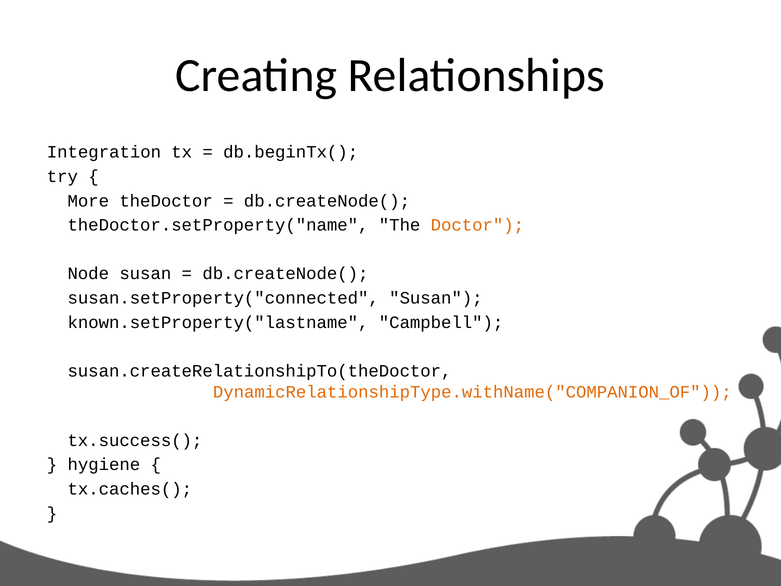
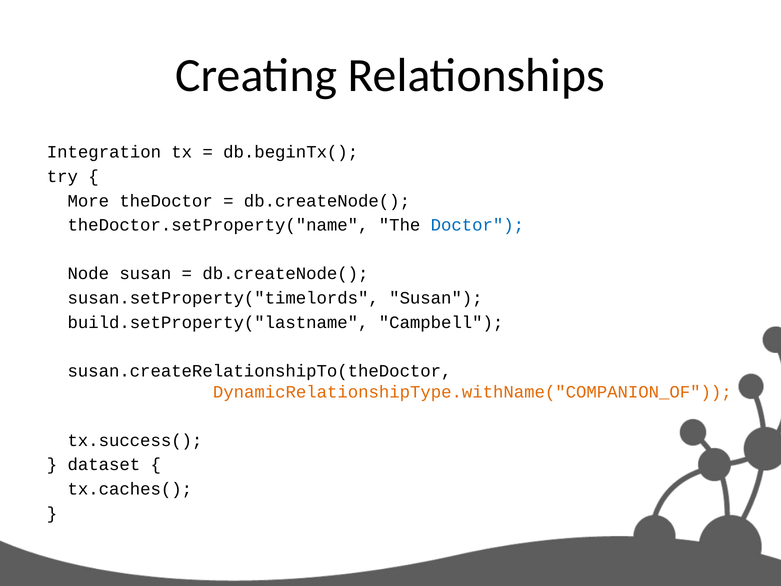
Doctor colour: orange -> blue
susan.setProperty("connected: susan.setProperty("connected -> susan.setProperty("timelords
known.setProperty("lastname: known.setProperty("lastname -> build.setProperty("lastname
hygiene: hygiene -> dataset
